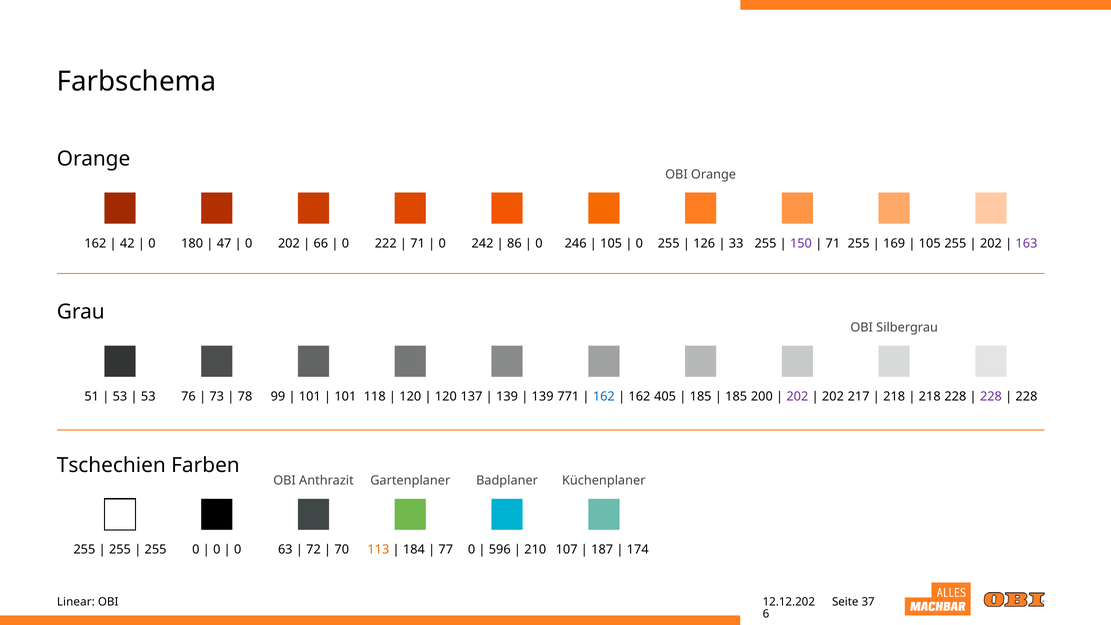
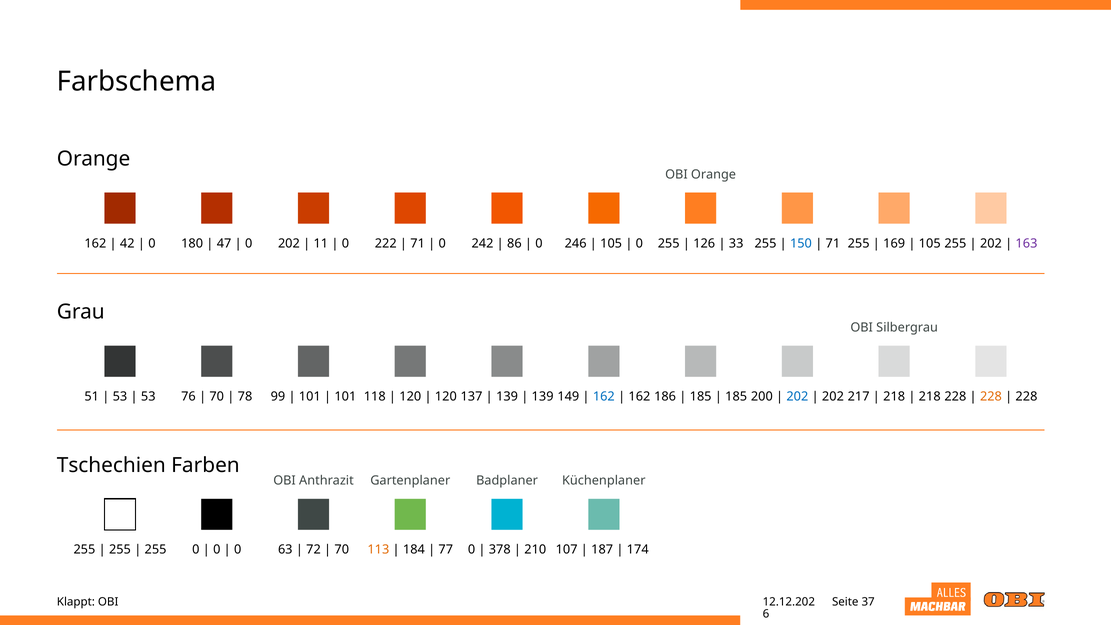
66: 66 -> 11
150 colour: purple -> blue
73 at (217, 396): 73 -> 70
771: 771 -> 149
405: 405 -> 186
202 at (797, 396) colour: purple -> blue
228 at (991, 396) colour: purple -> orange
596: 596 -> 378
Linear: Linear -> Klappt
